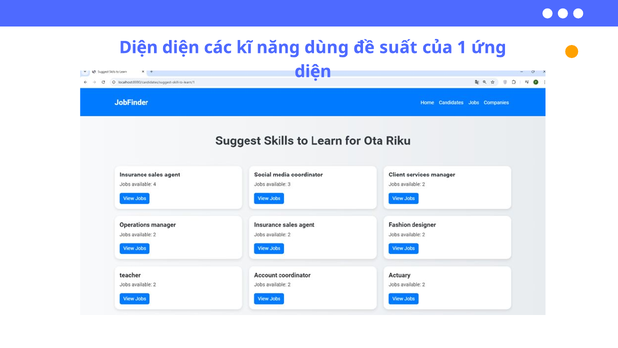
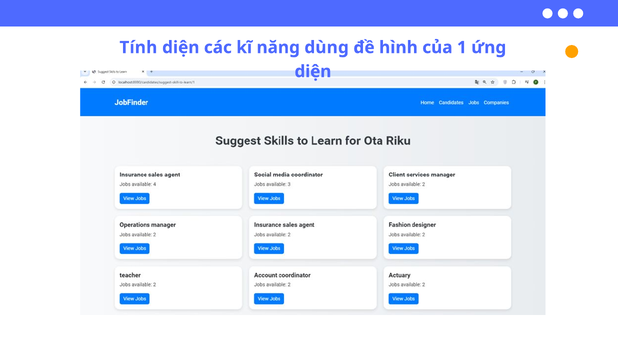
Diện at (139, 47): Diện -> Tính
suất: suất -> hình
